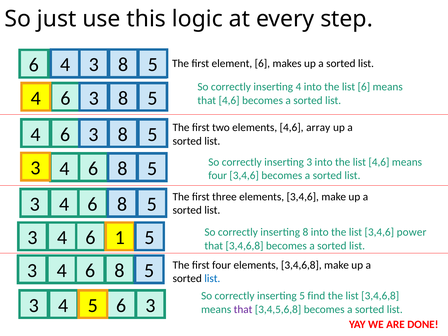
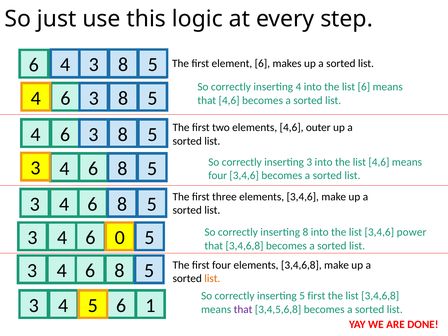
array: array -> outer
1: 1 -> 0
list at (212, 279) colour: blue -> orange
5 find: find -> first
3 6 3: 3 -> 1
